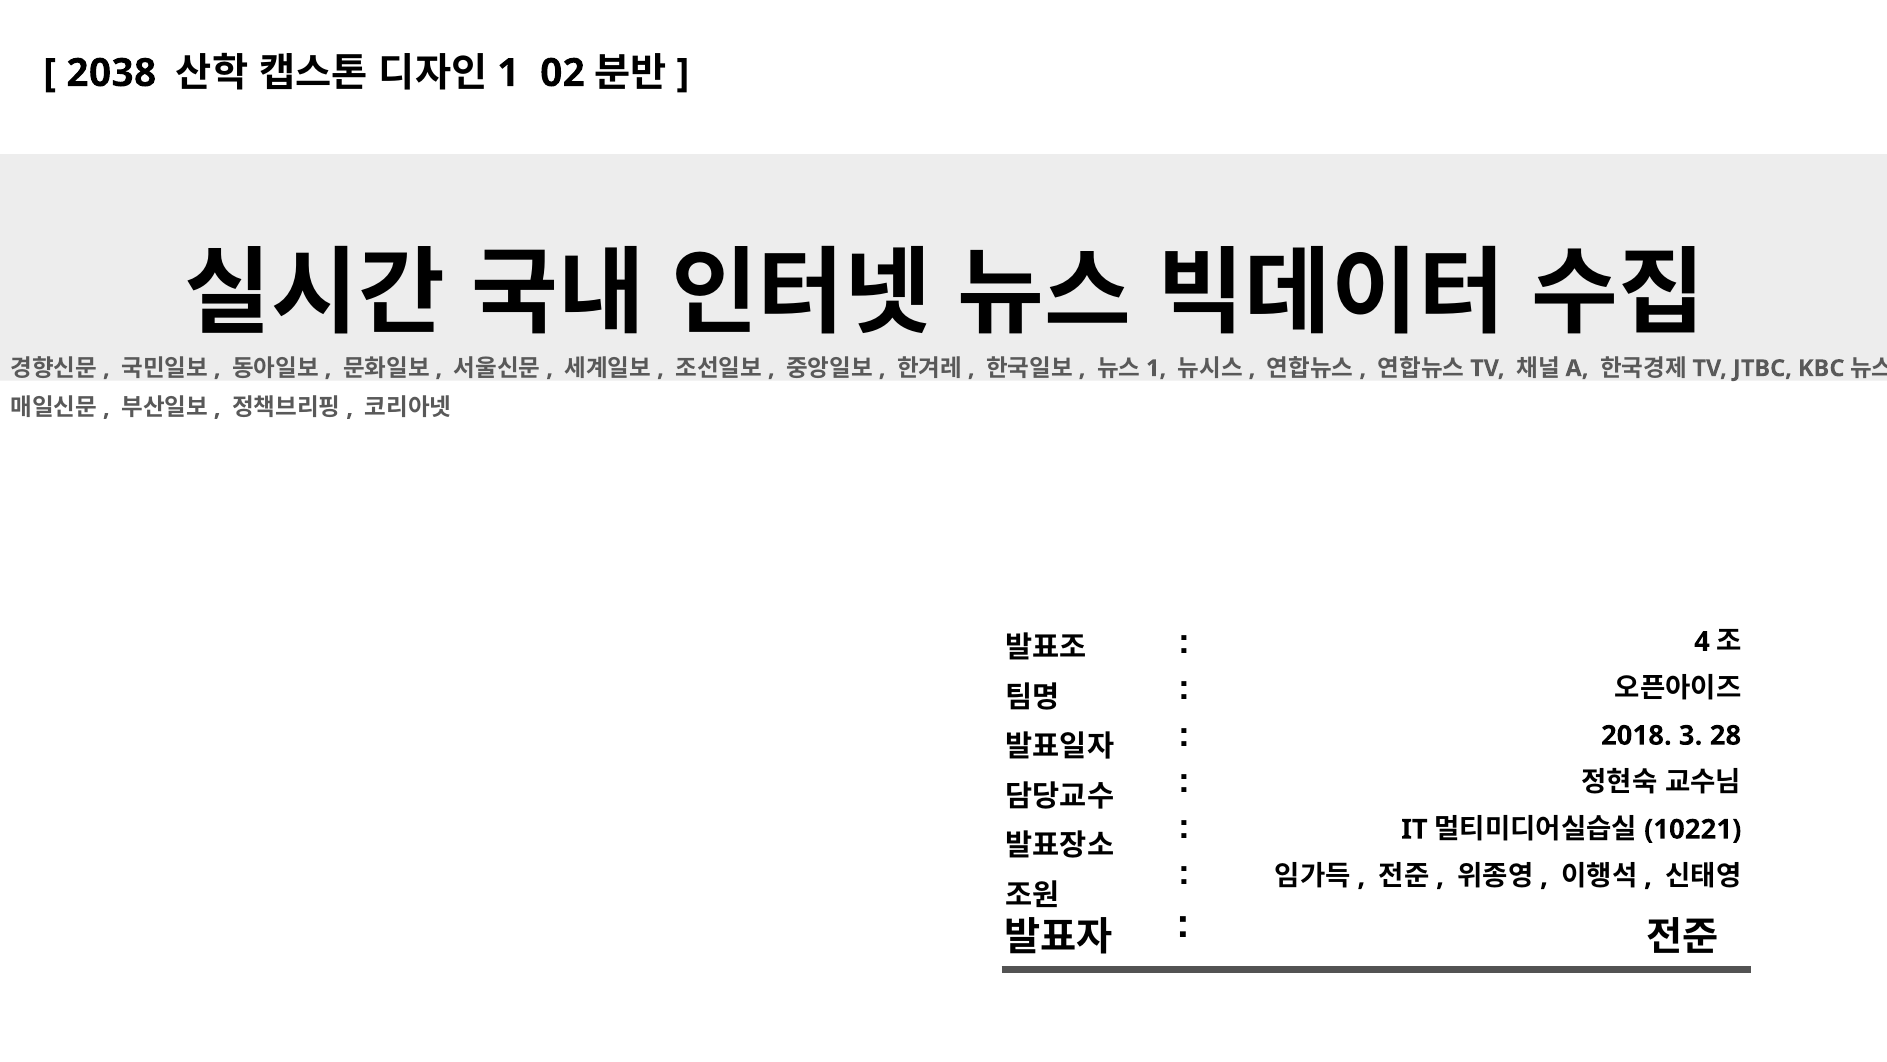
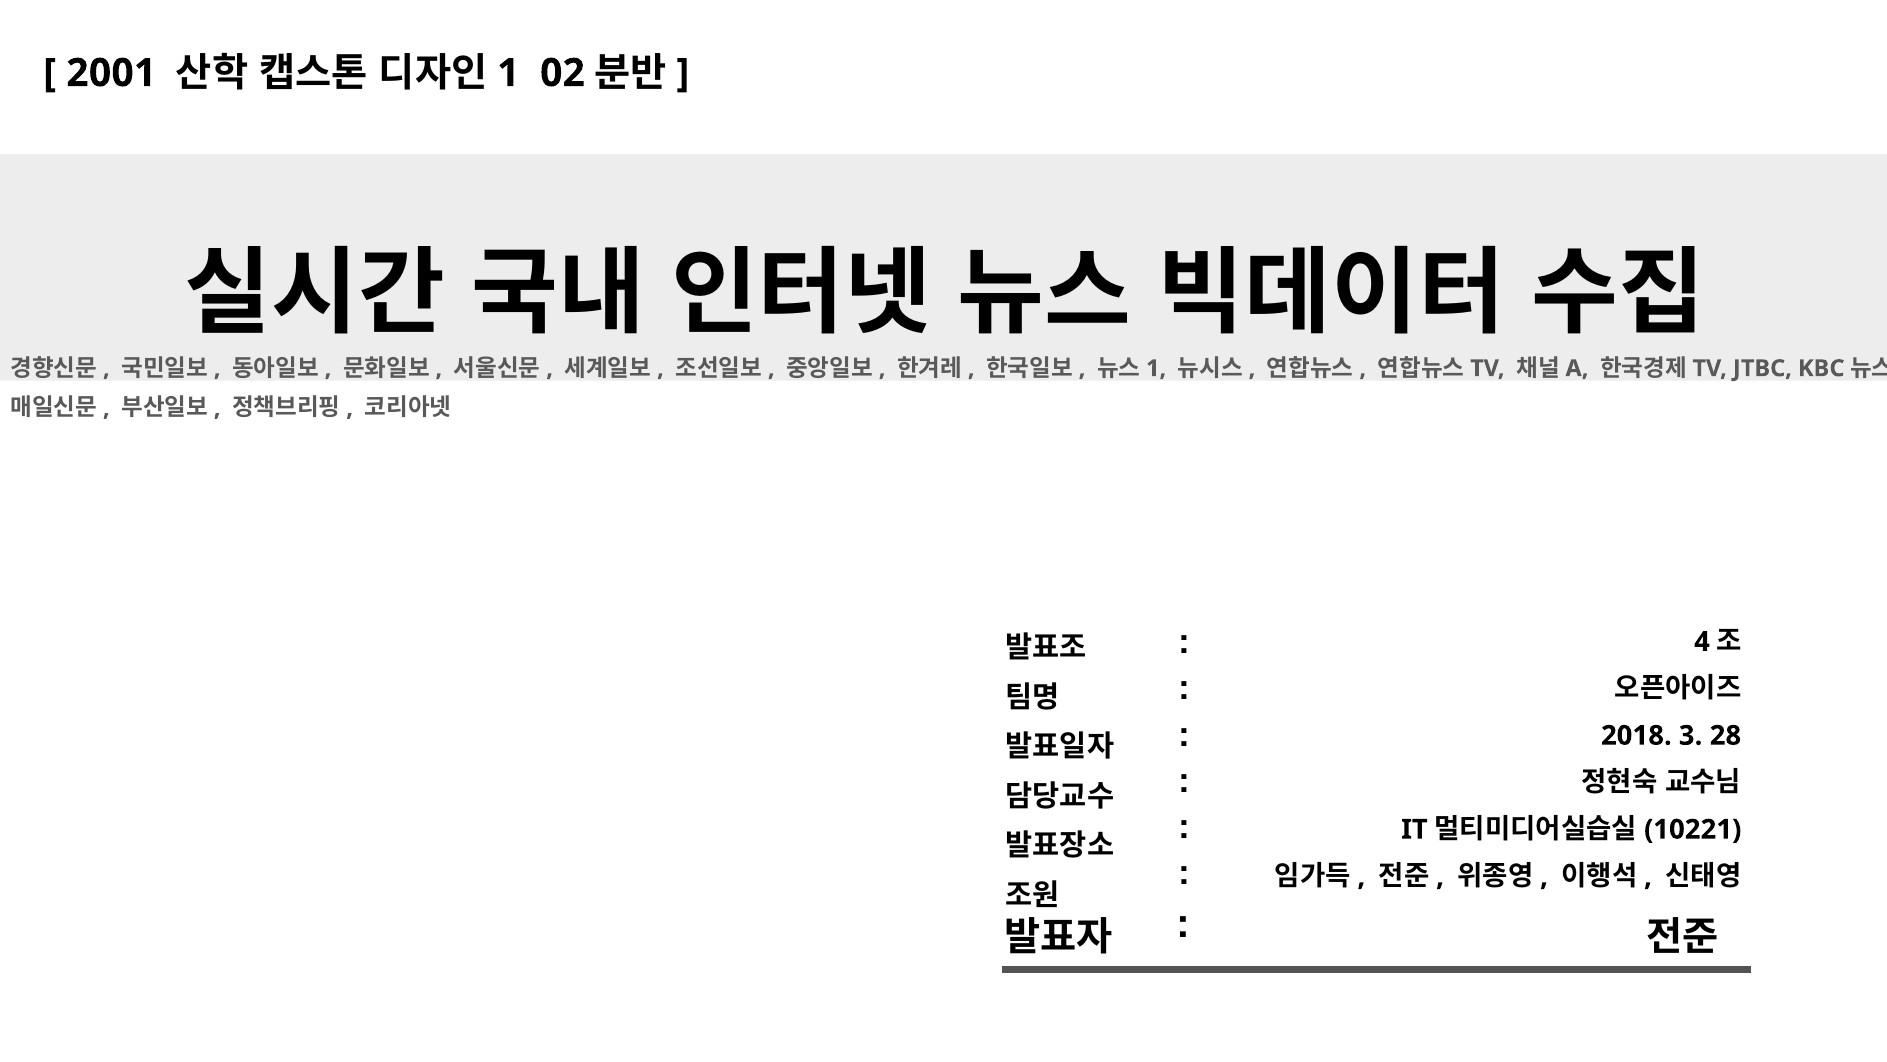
2038: 2038 -> 2001
